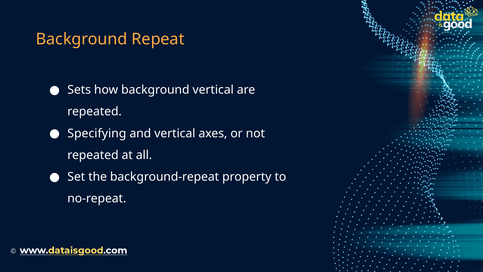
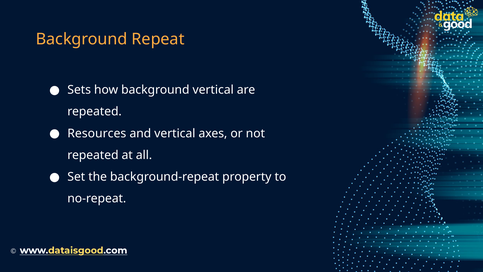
Specifying: Specifying -> Resources
